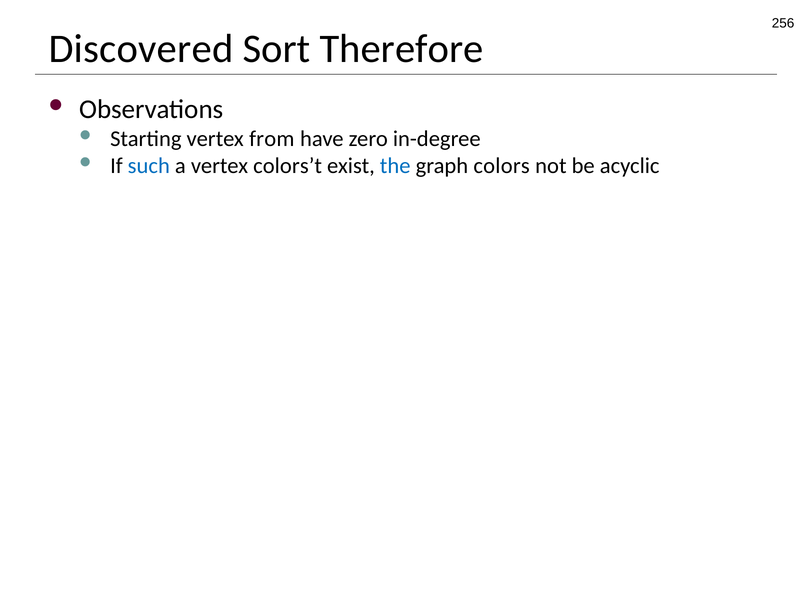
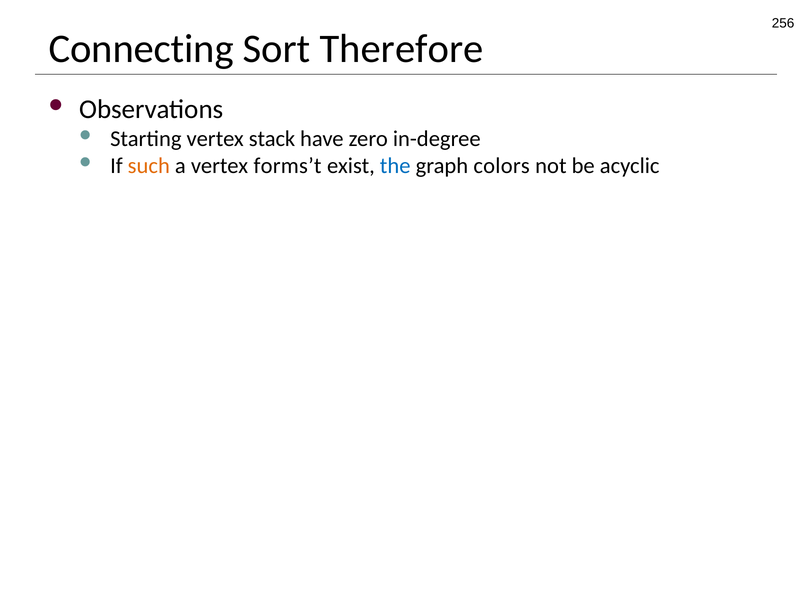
Discovered: Discovered -> Connecting
from: from -> stack
such colour: blue -> orange
colors’t: colors’t -> forms’t
